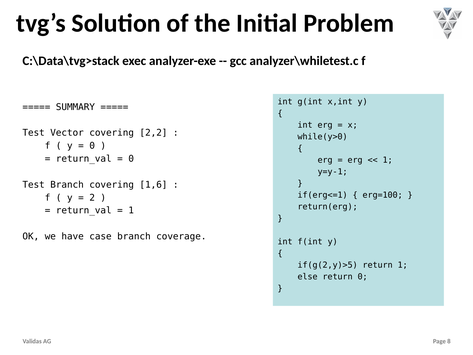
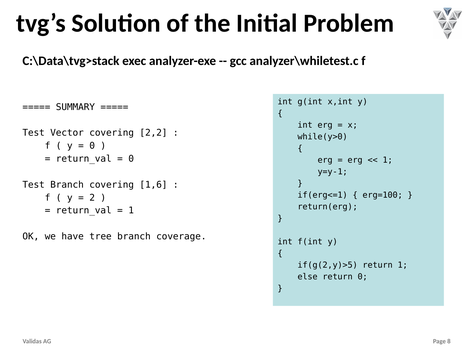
case: case -> tree
